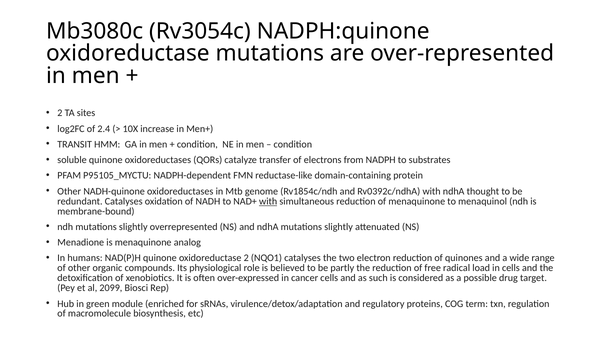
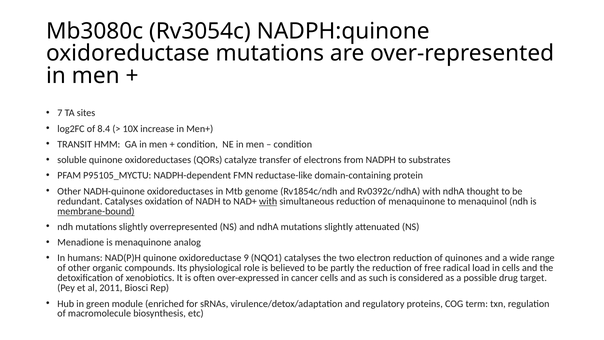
2 at (60, 113): 2 -> 7
2.4: 2.4 -> 8.4
membrane-bound underline: none -> present
oxidoreductase 2: 2 -> 9
2099: 2099 -> 2011
